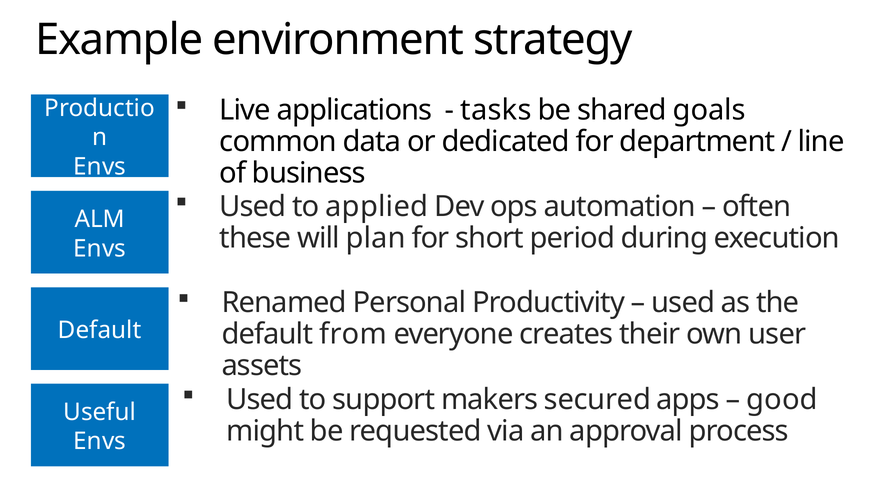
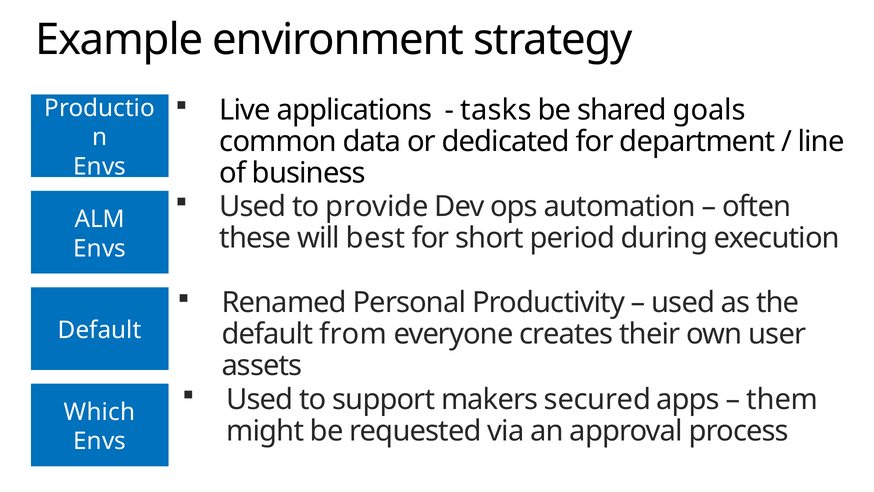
applied: applied -> provide
plan: plan -> best
good: good -> them
Useful: Useful -> Which
